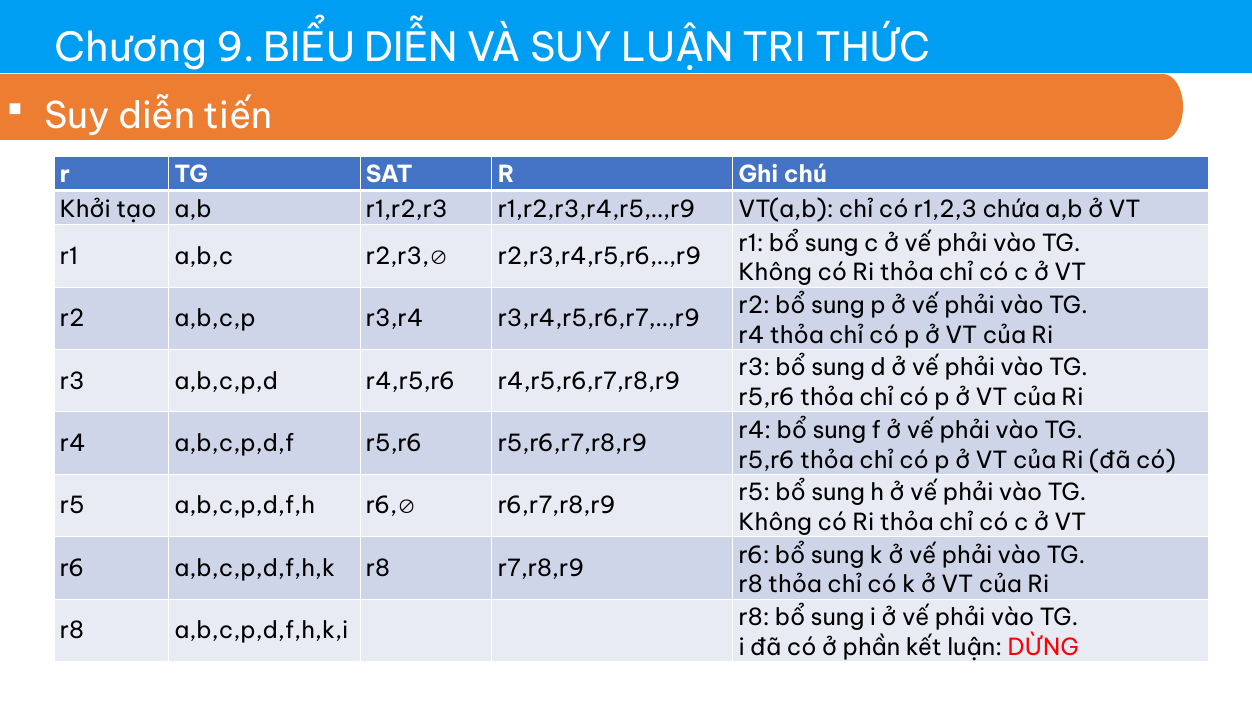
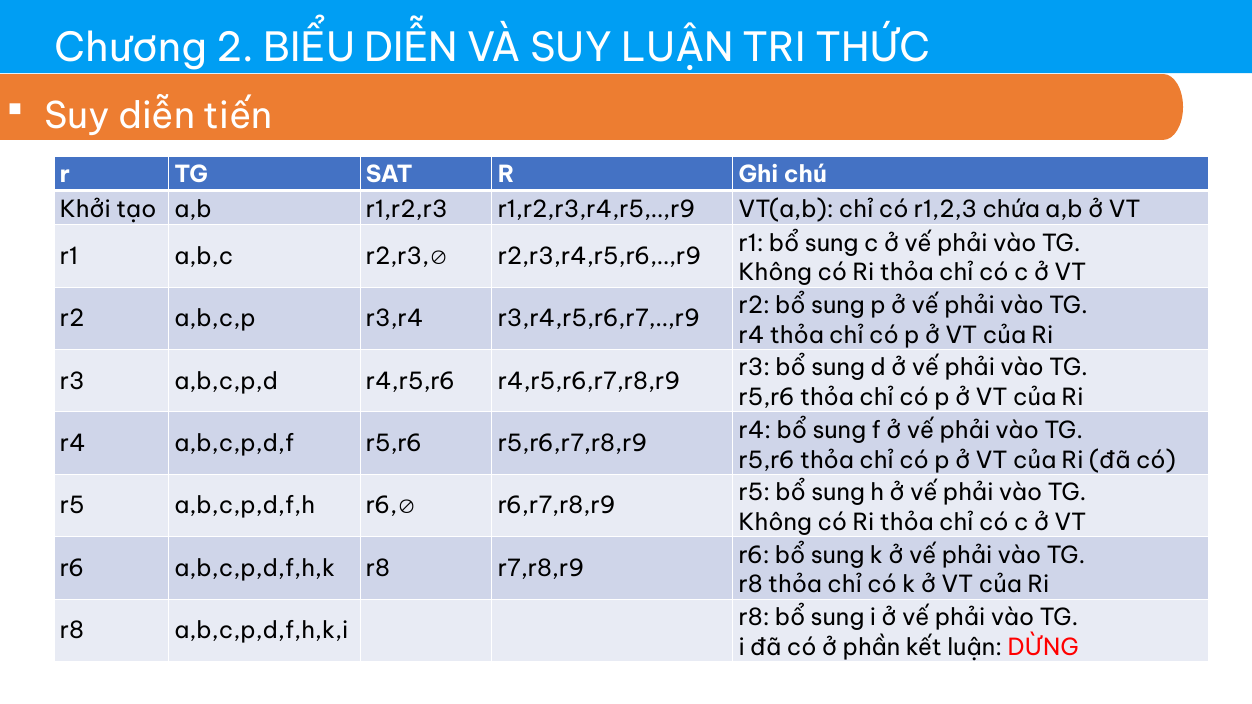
9: 9 -> 2
